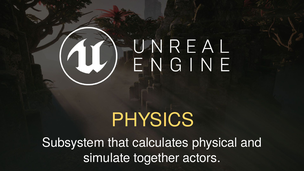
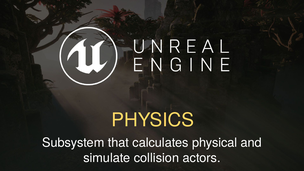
together: together -> collision
